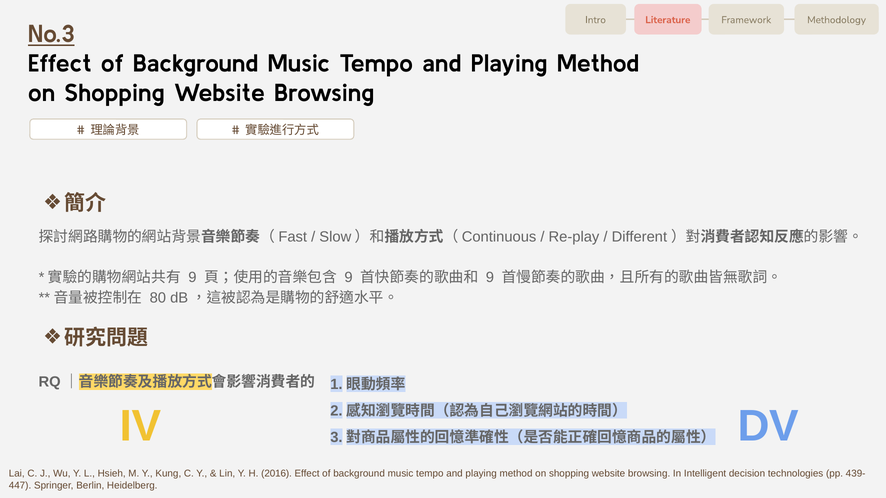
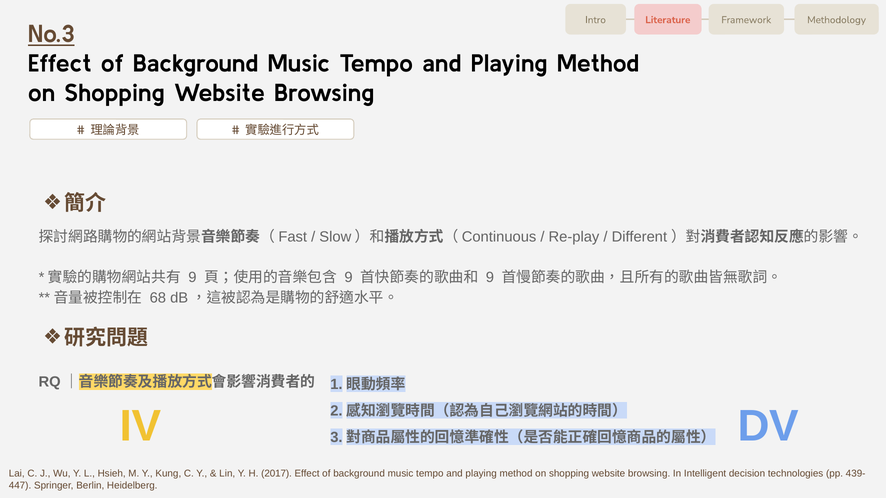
80: 80 -> 68
2016: 2016 -> 2017
